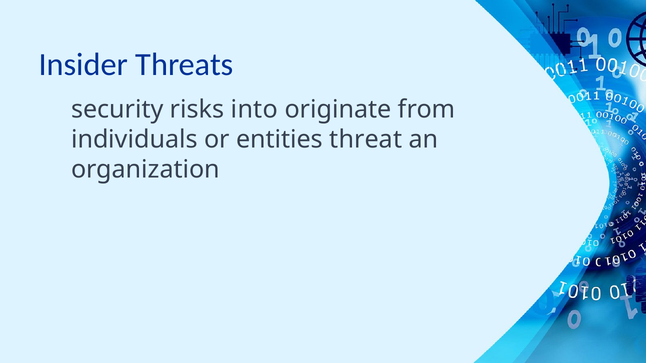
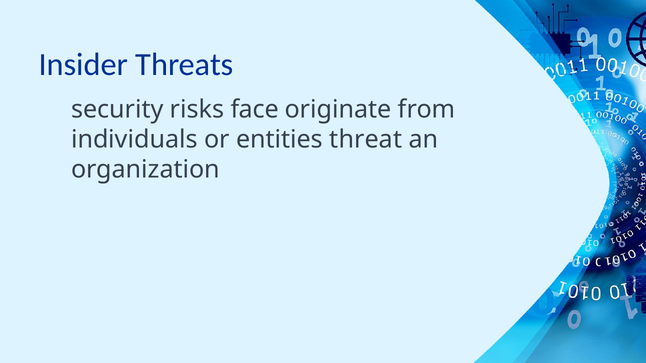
into: into -> face
